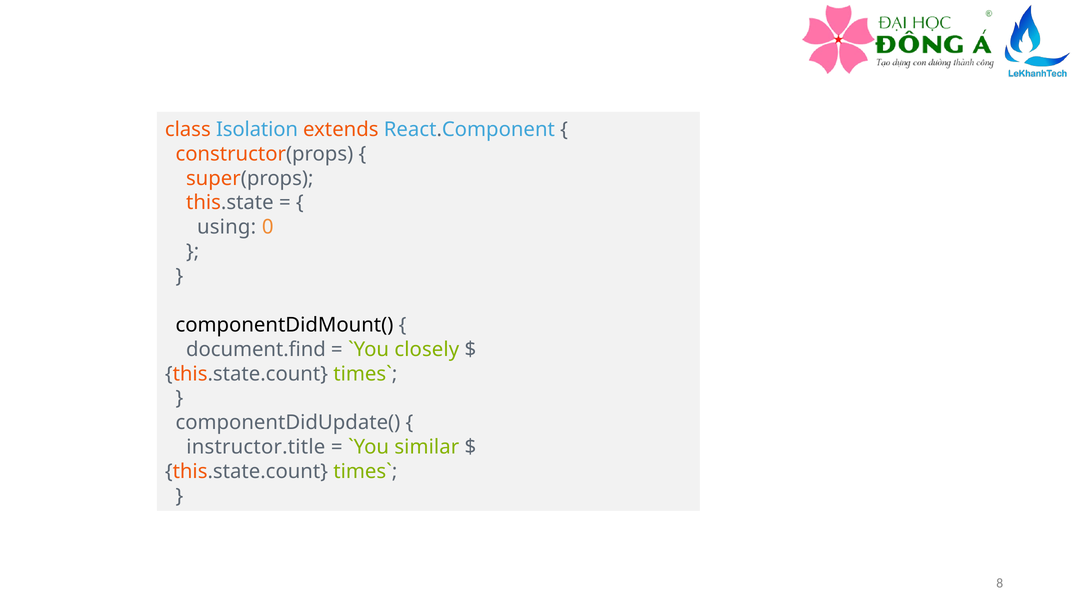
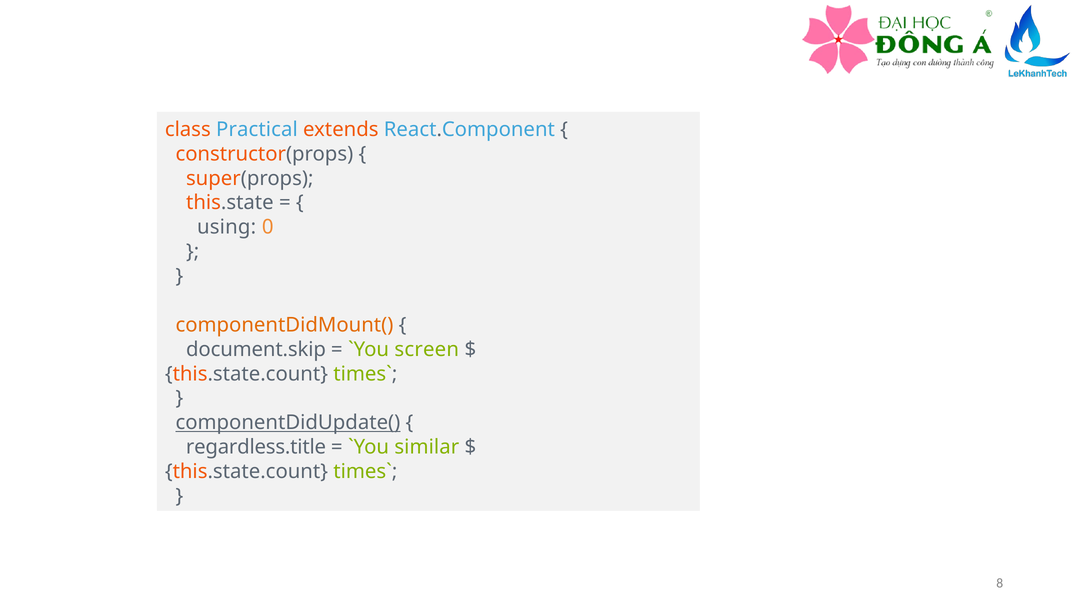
Isolation: Isolation -> Practical
componentDidMount( colour: black -> orange
document.find: document.find -> document.skip
closely: closely -> screen
componentDidUpdate( underline: none -> present
instructor.title: instructor.title -> regardless.title
